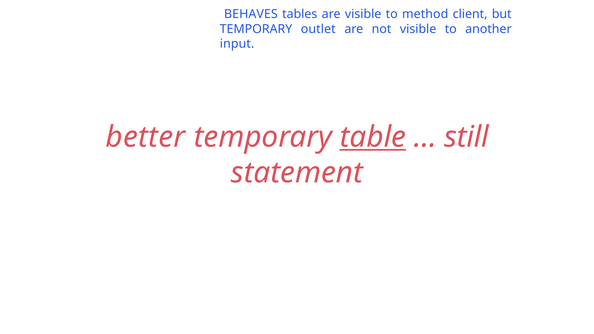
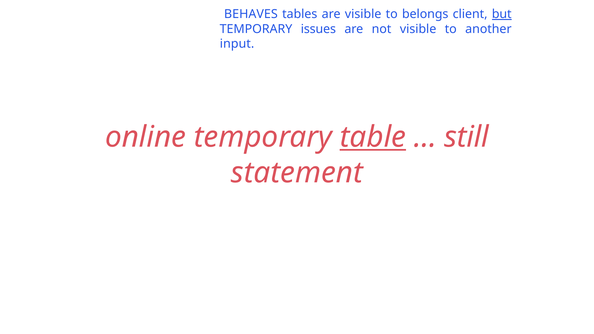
method: method -> belongs
but underline: none -> present
outlet: outlet -> issues
better: better -> online
